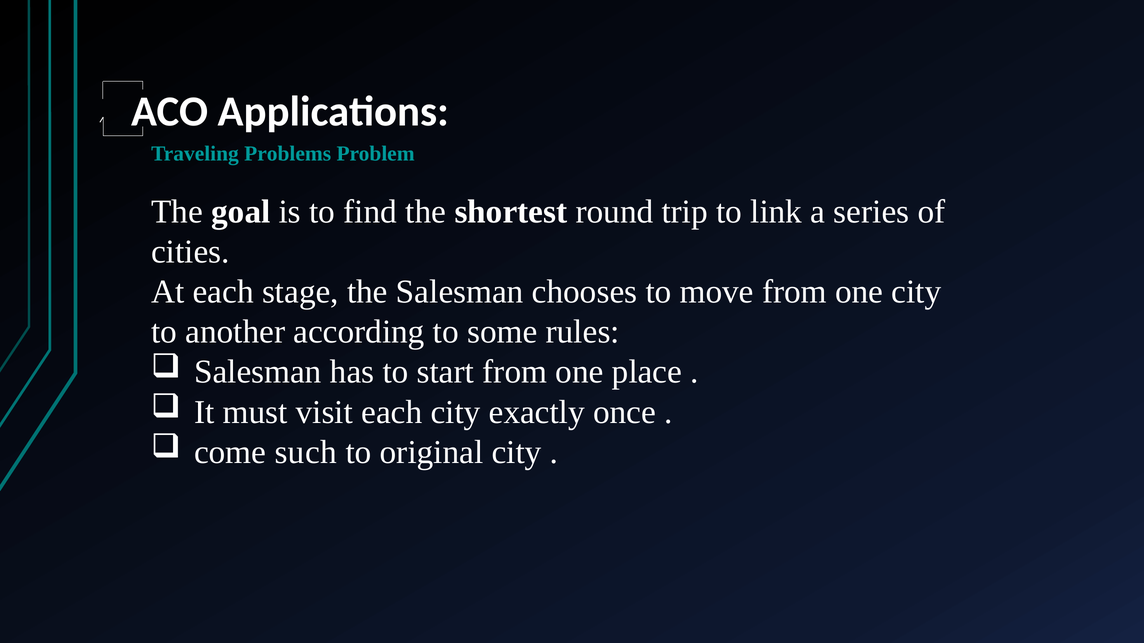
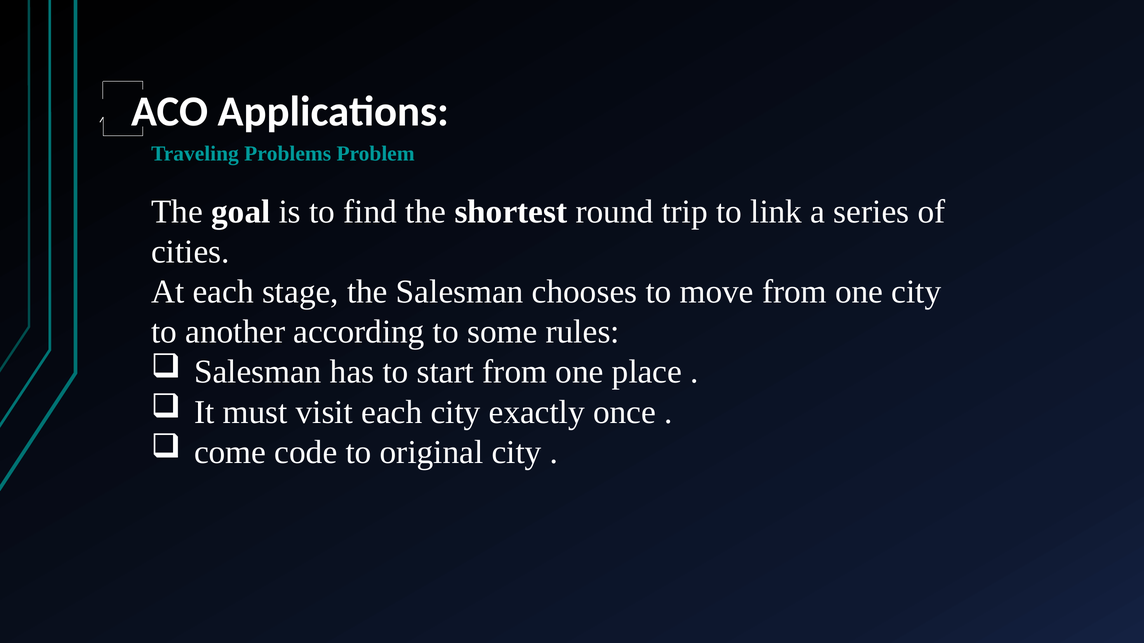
such: such -> code
